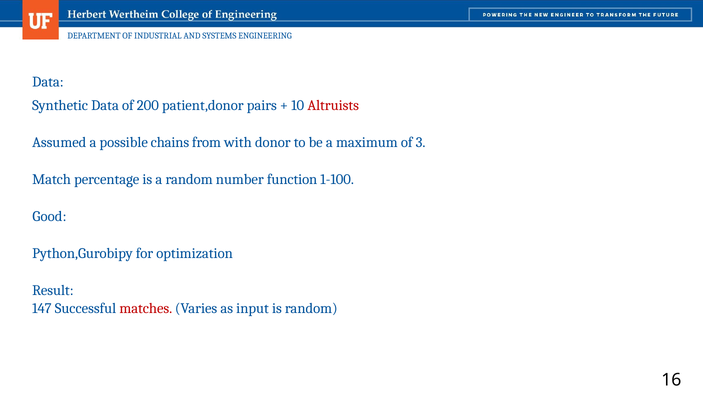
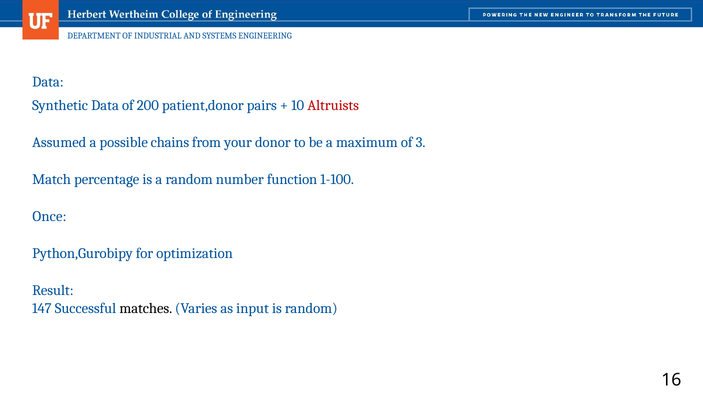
with: with -> your
Good: Good -> Once
matches colour: red -> black
